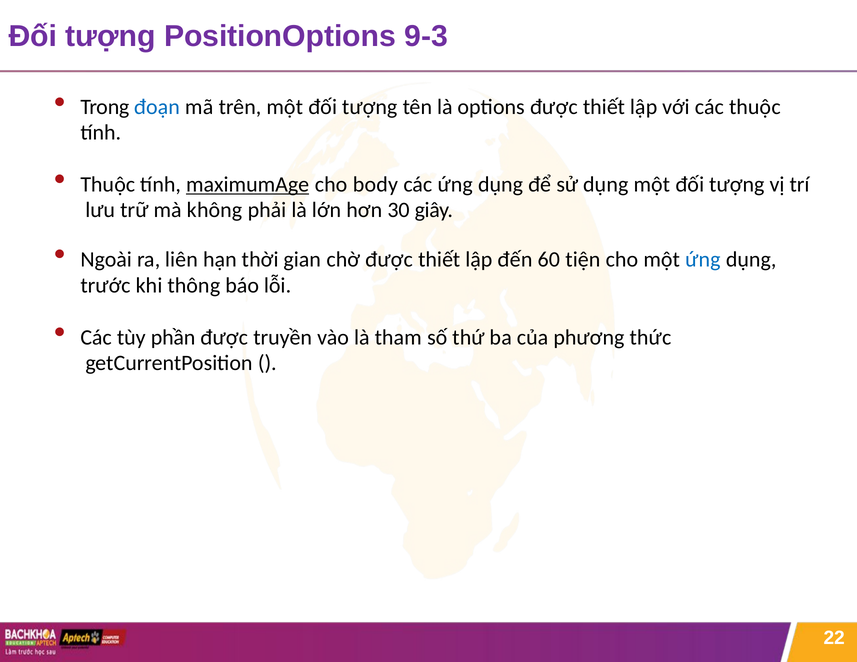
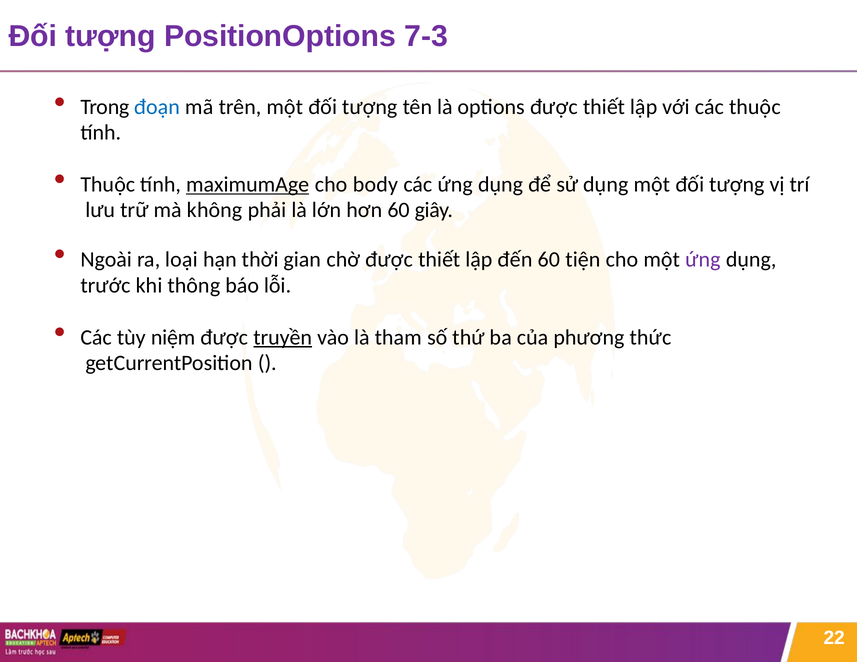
9-3: 9-3 -> 7-3
hơn 30: 30 -> 60
liên: liên -> loại
ứng at (703, 259) colour: blue -> purple
phần: phần -> niệm
truyền underline: none -> present
